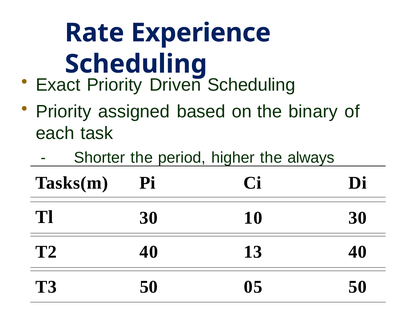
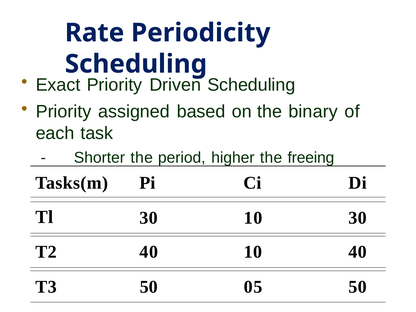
Experience: Experience -> Periodicity
always: always -> freeing
40 13: 13 -> 10
